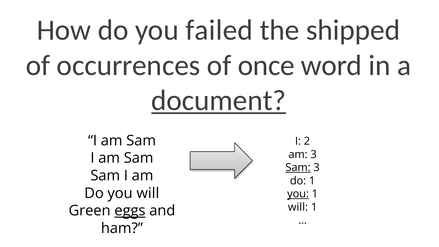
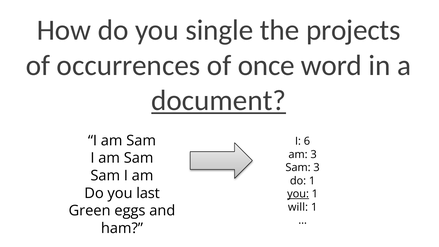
failed: failed -> single
shipped: shipped -> projects
2: 2 -> 6
Sam at (298, 168) underline: present -> none
you will: will -> last
eggs underline: present -> none
